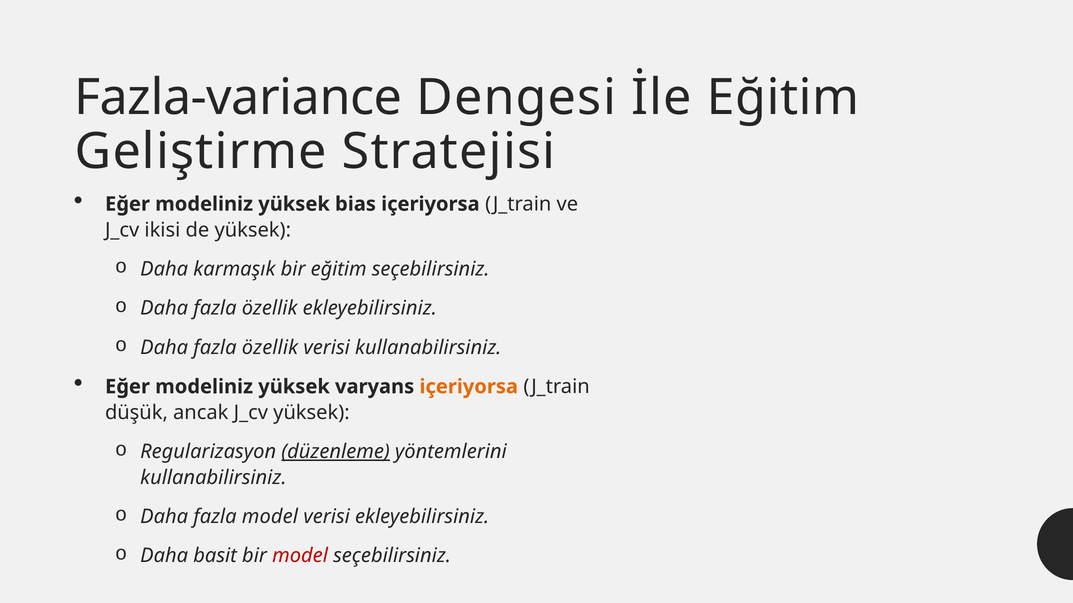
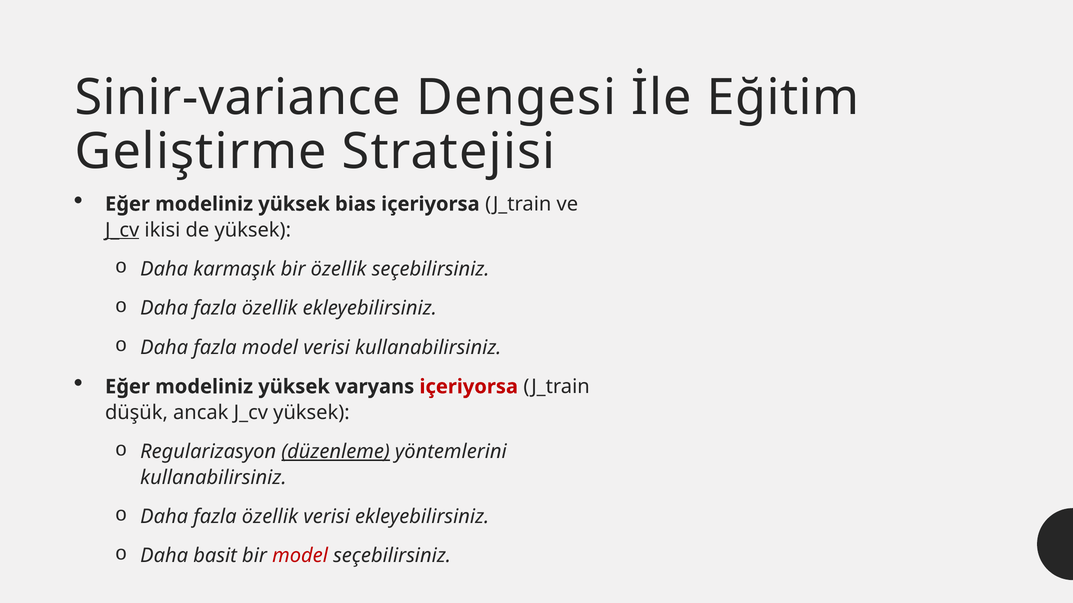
Fazla-variance: Fazla-variance -> Sinir-variance
J_cv at (122, 230) underline: none -> present
bir eğitim: eğitim -> özellik
özellik at (270, 348): özellik -> model
içeriyorsa at (469, 387) colour: orange -> red
model at (270, 517): model -> özellik
